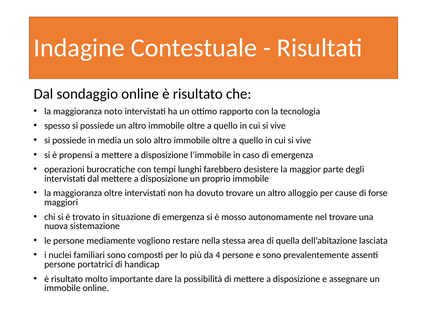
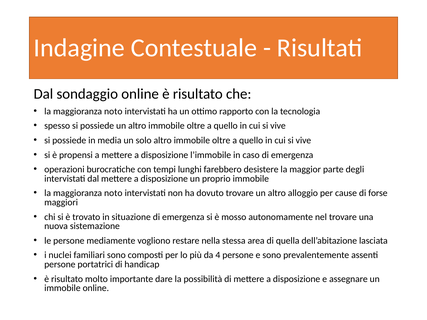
oltre at (113, 193): oltre -> noto
